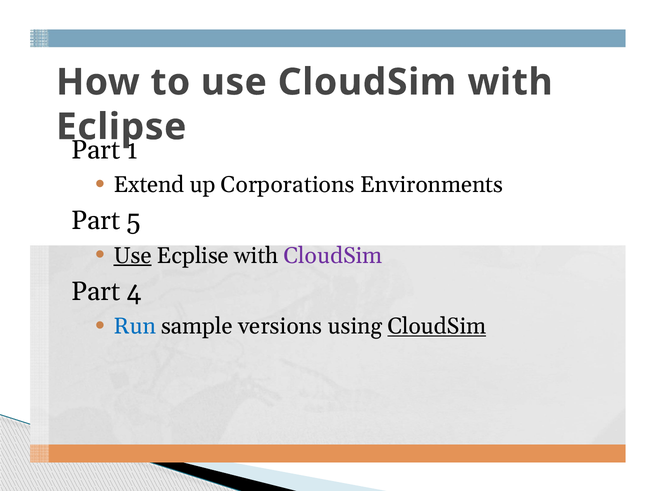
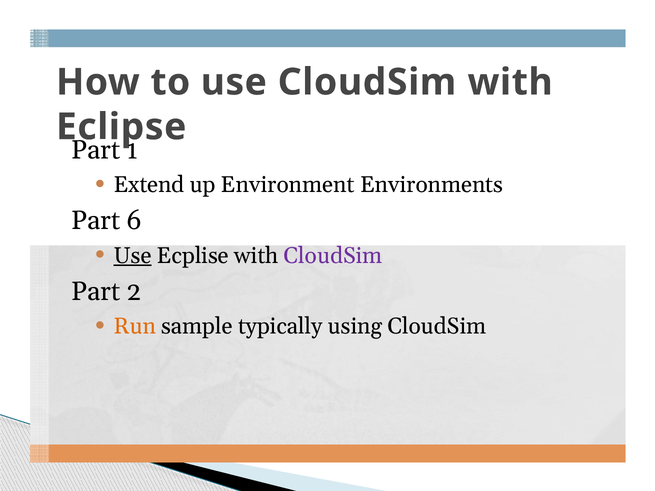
Corporations: Corporations -> Environment
5: 5 -> 6
4: 4 -> 2
Run colour: blue -> orange
versions: versions -> typically
CloudSim at (437, 326) underline: present -> none
